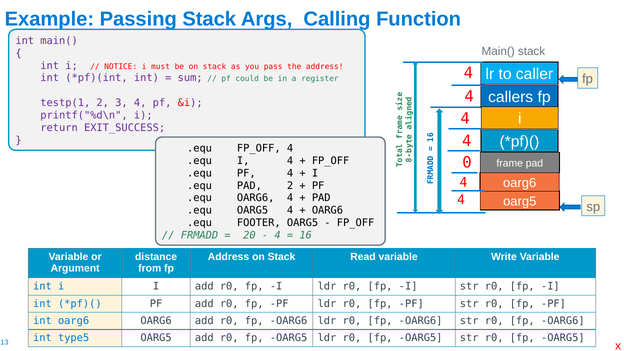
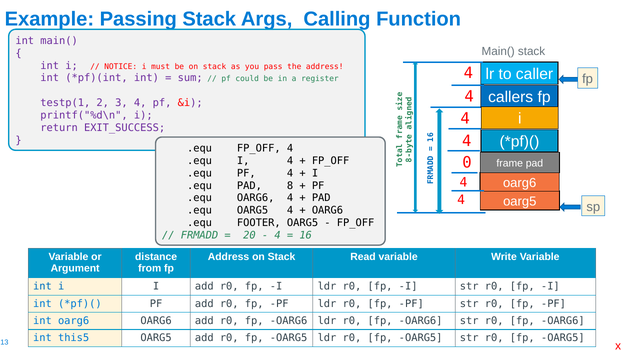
PAD 2: 2 -> 8
type5: type5 -> this5
